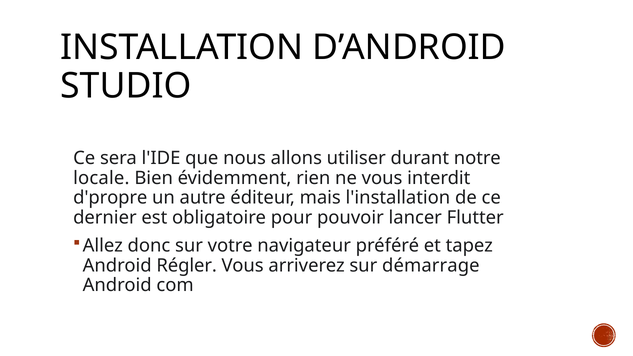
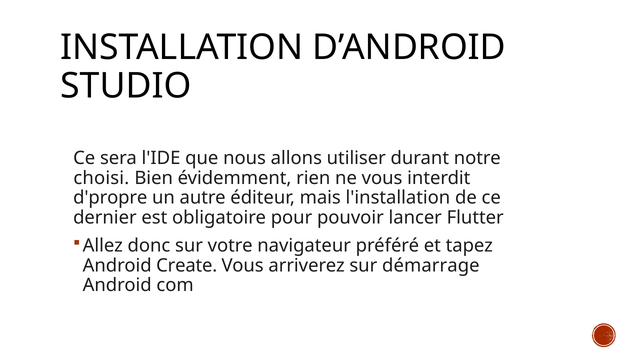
locale: locale -> choisi
Régler: Régler -> Create
